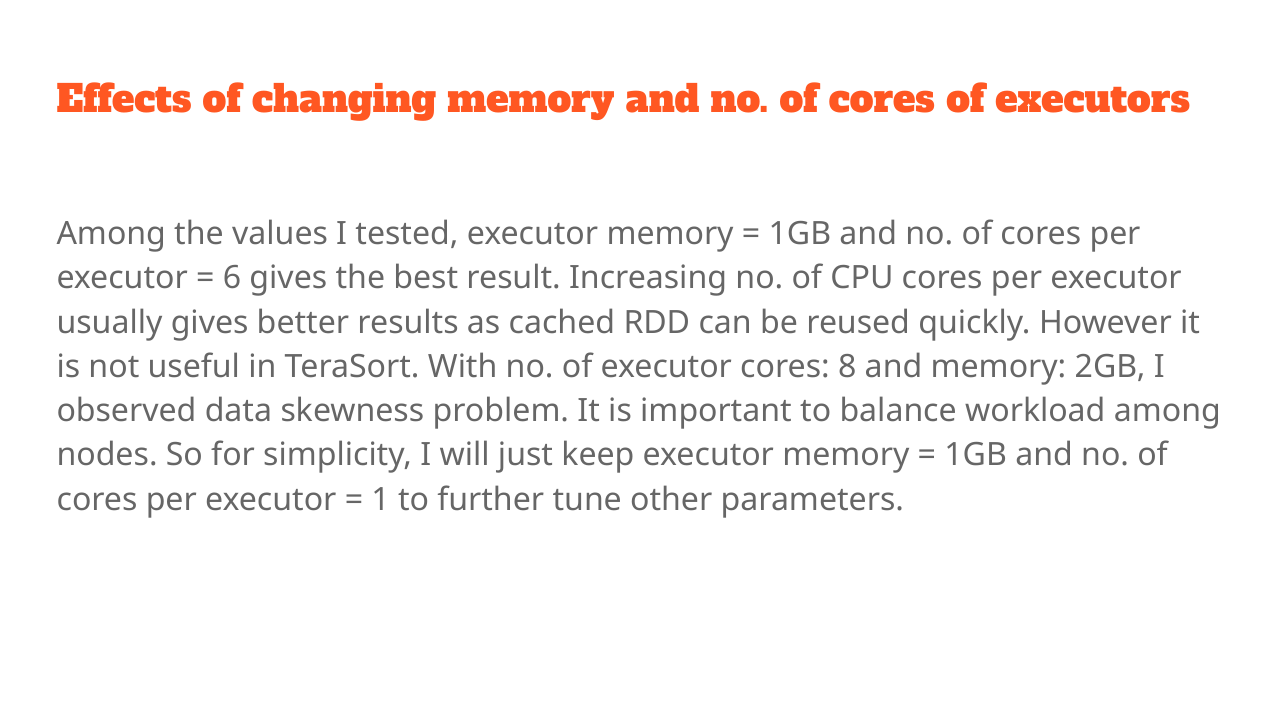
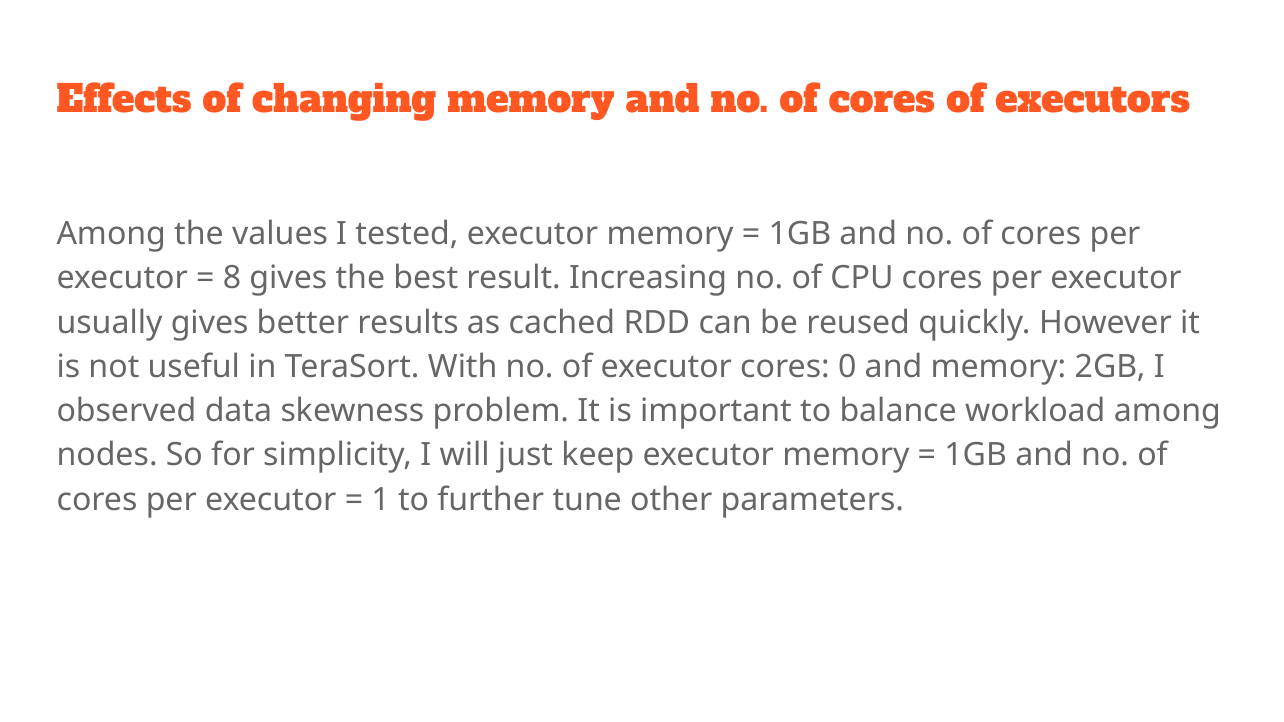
6: 6 -> 8
8: 8 -> 0
